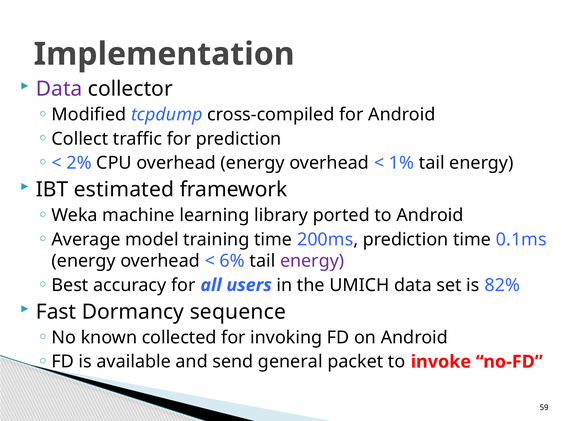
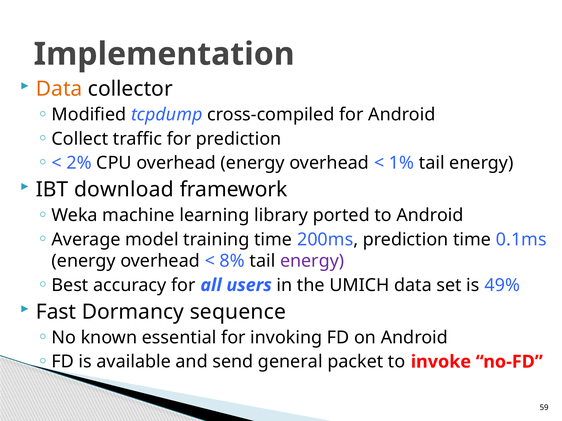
Data at (59, 89) colour: purple -> orange
estimated: estimated -> download
6%: 6% -> 8%
82%: 82% -> 49%
collected: collected -> essential
